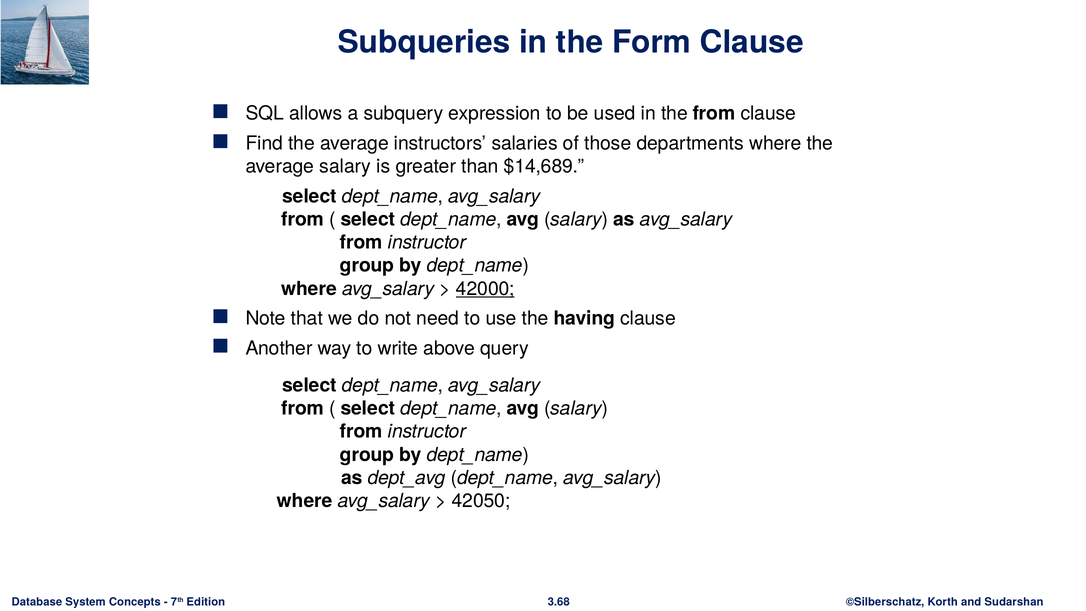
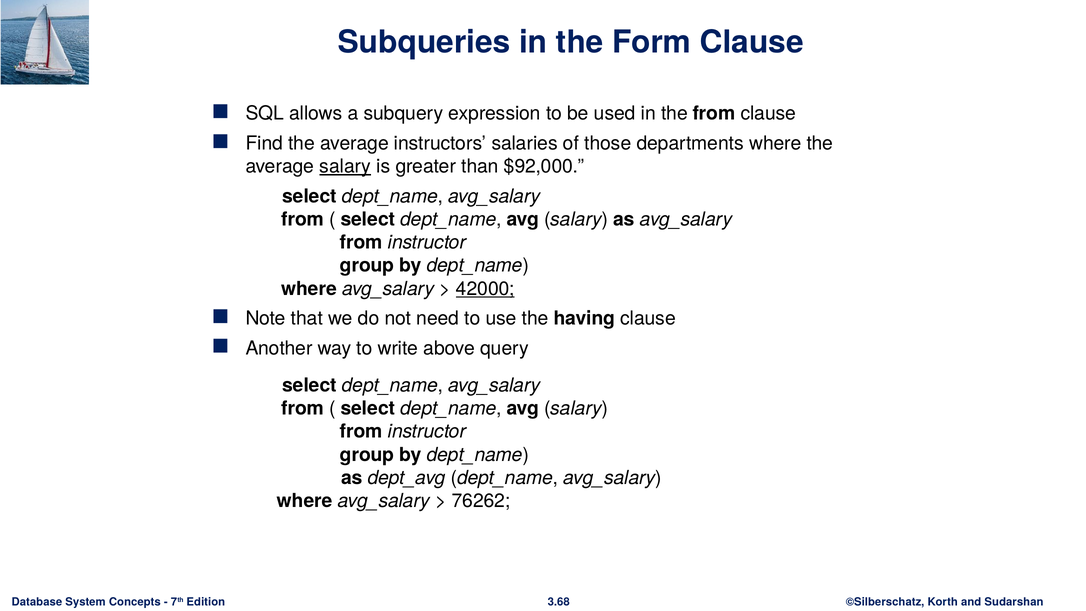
salary at (345, 166) underline: none -> present
$14,689: $14,689 -> $92,000
42050: 42050 -> 76262
